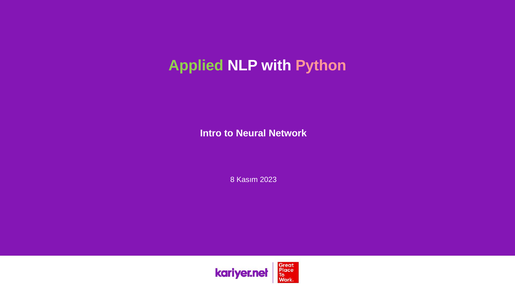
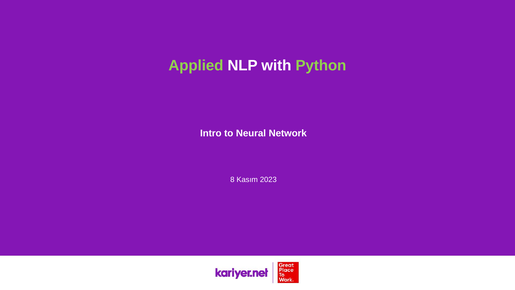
Python colour: pink -> light green
